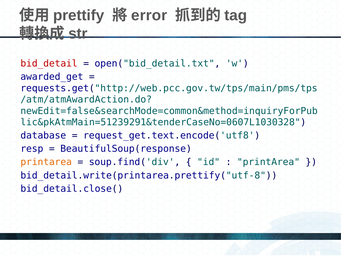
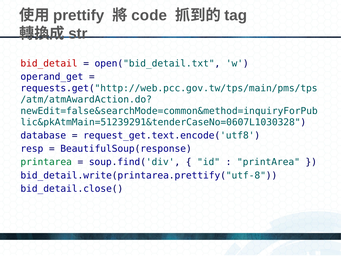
error: error -> code
awarded_get: awarded_get -> operand_get
printarea at (46, 162) colour: orange -> green
